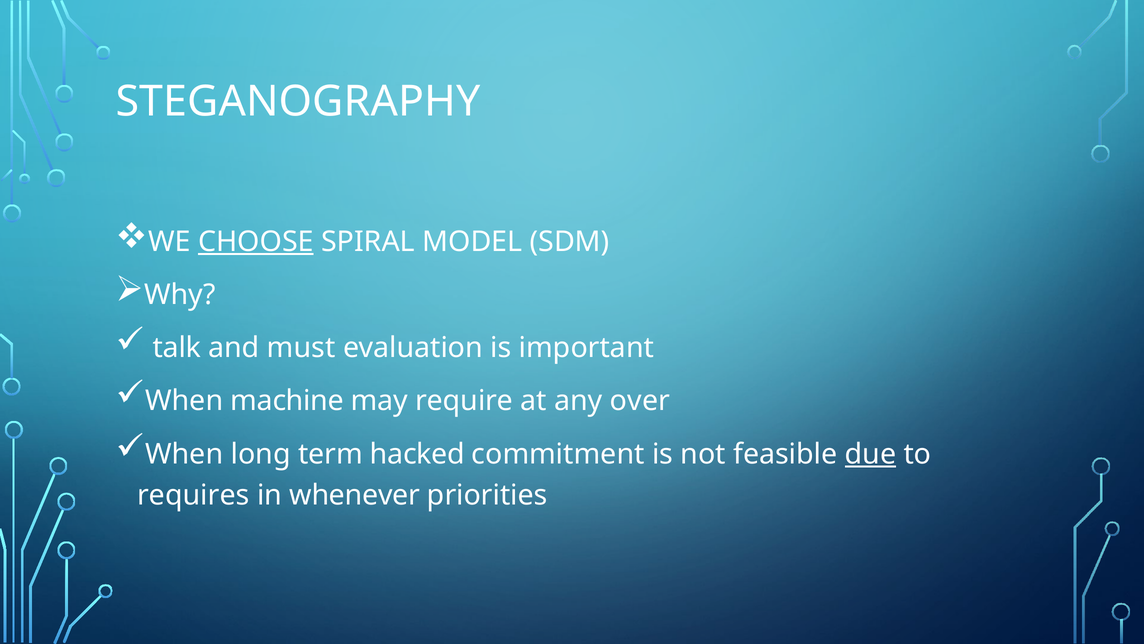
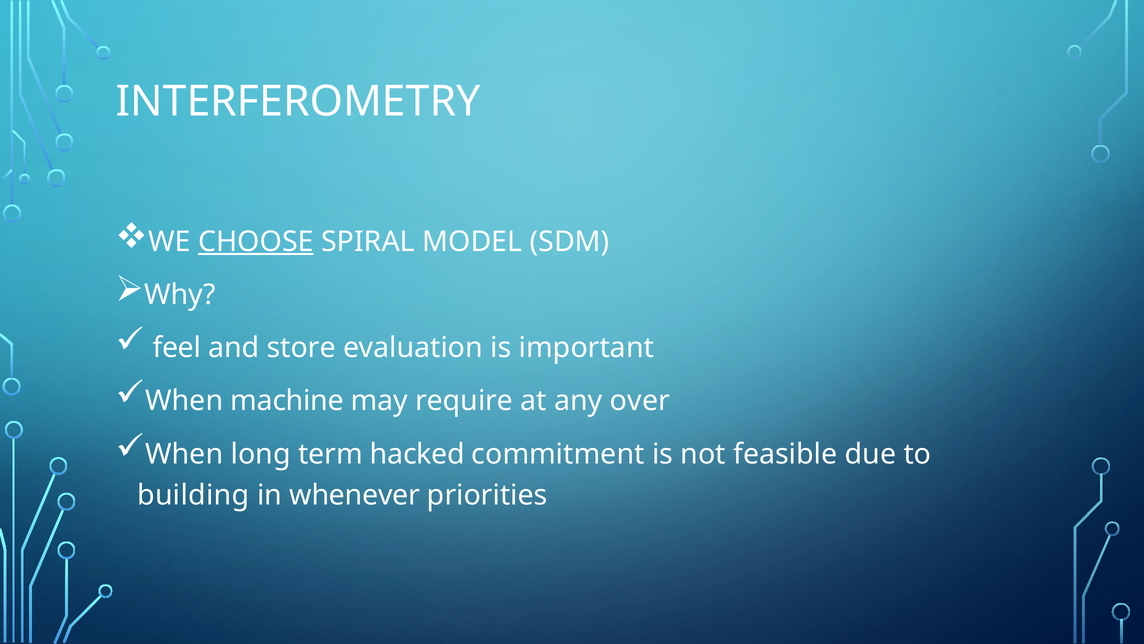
STEGANOGRAPHY: STEGANOGRAPHY -> INTERFEROMETRY
talk: talk -> feel
must: must -> store
due underline: present -> none
requires: requires -> building
